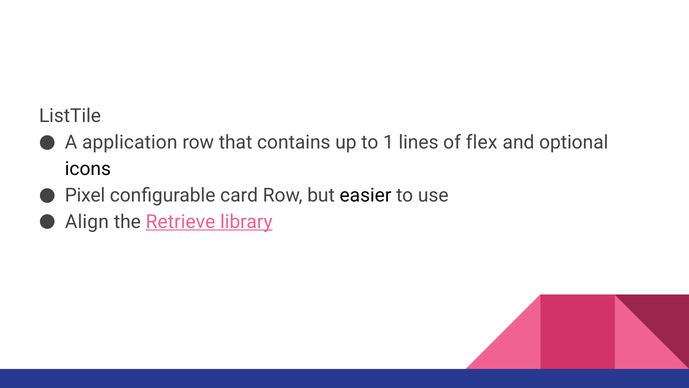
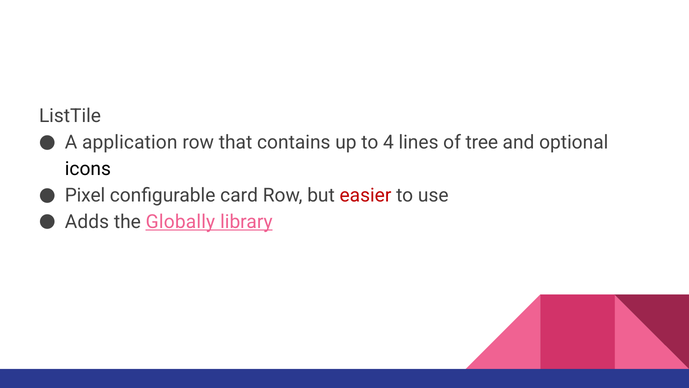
1: 1 -> 4
flex: flex -> tree
easier colour: black -> red
Align: Align -> Adds
Retrieve: Retrieve -> Globally
